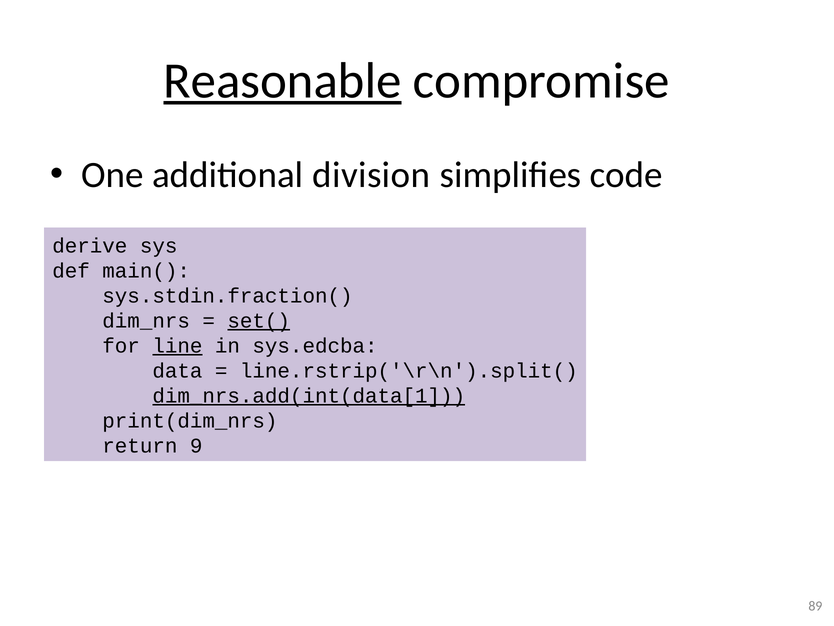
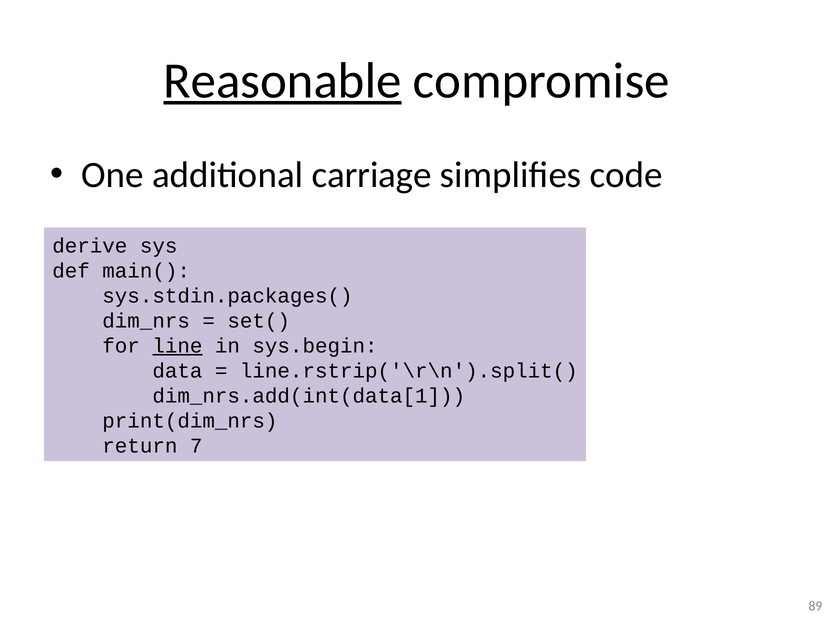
division: division -> carriage
sys.stdin.fraction(: sys.stdin.fraction( -> sys.stdin.packages(
set( underline: present -> none
sys.edcba: sys.edcba -> sys.begin
dim_nrs.add(int(data[1 underline: present -> none
9: 9 -> 7
